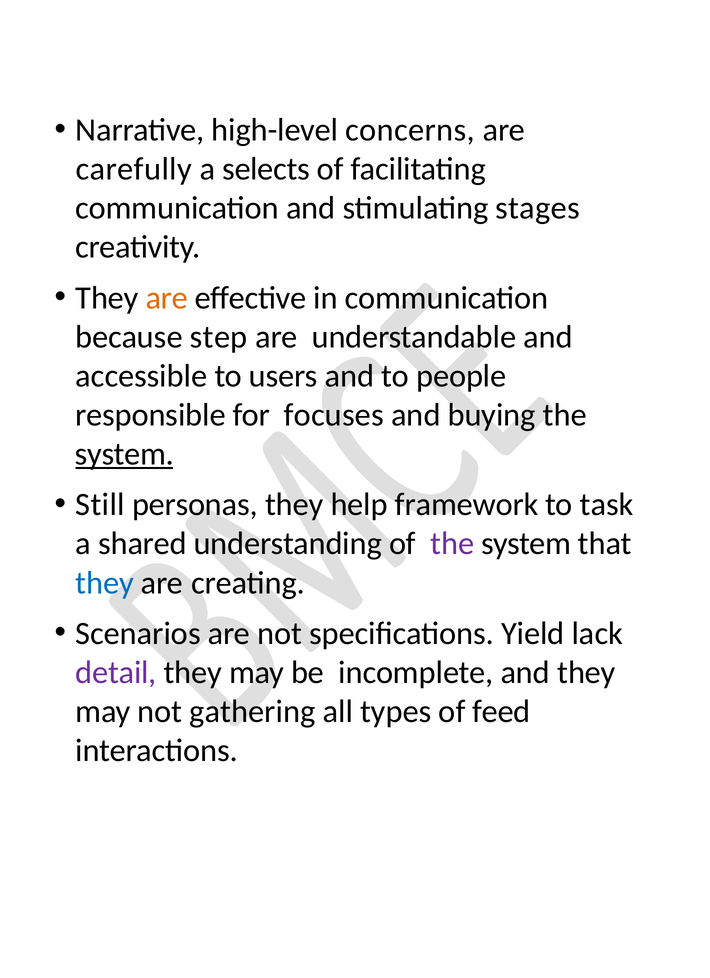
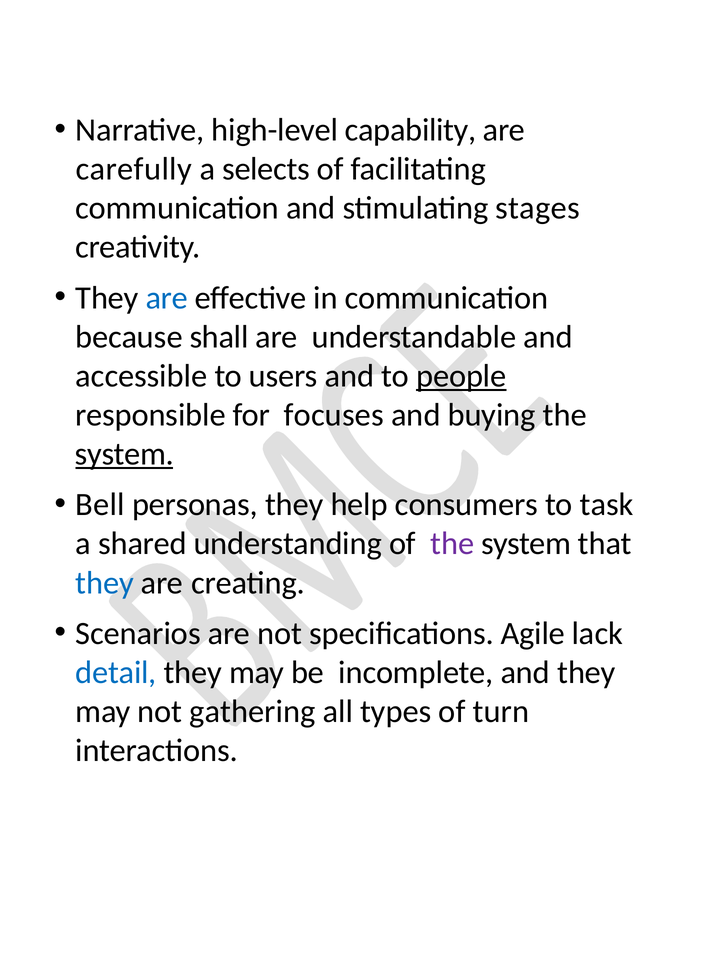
concerns: concerns -> capability
are at (167, 298) colour: orange -> blue
step: step -> shall
people underline: none -> present
Still: Still -> Bell
framework: framework -> consumers
Yield: Yield -> Agile
detail colour: purple -> blue
feed: feed -> turn
